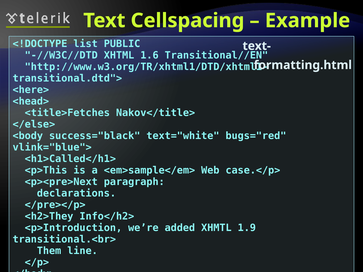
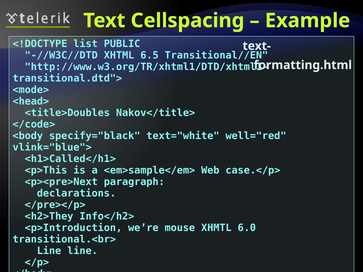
1.6: 1.6 -> 6.5
<here>: <here> -> <mode>
<title>Fetches: <title>Fetches -> <title>Doubles
</else>: </else> -> </code>
success="black: success="black -> specify="black
bugs="red: bugs="red -> well="red
added: added -> mouse
1.9: 1.9 -> 6.0
Them at (49, 251): Them -> Line
